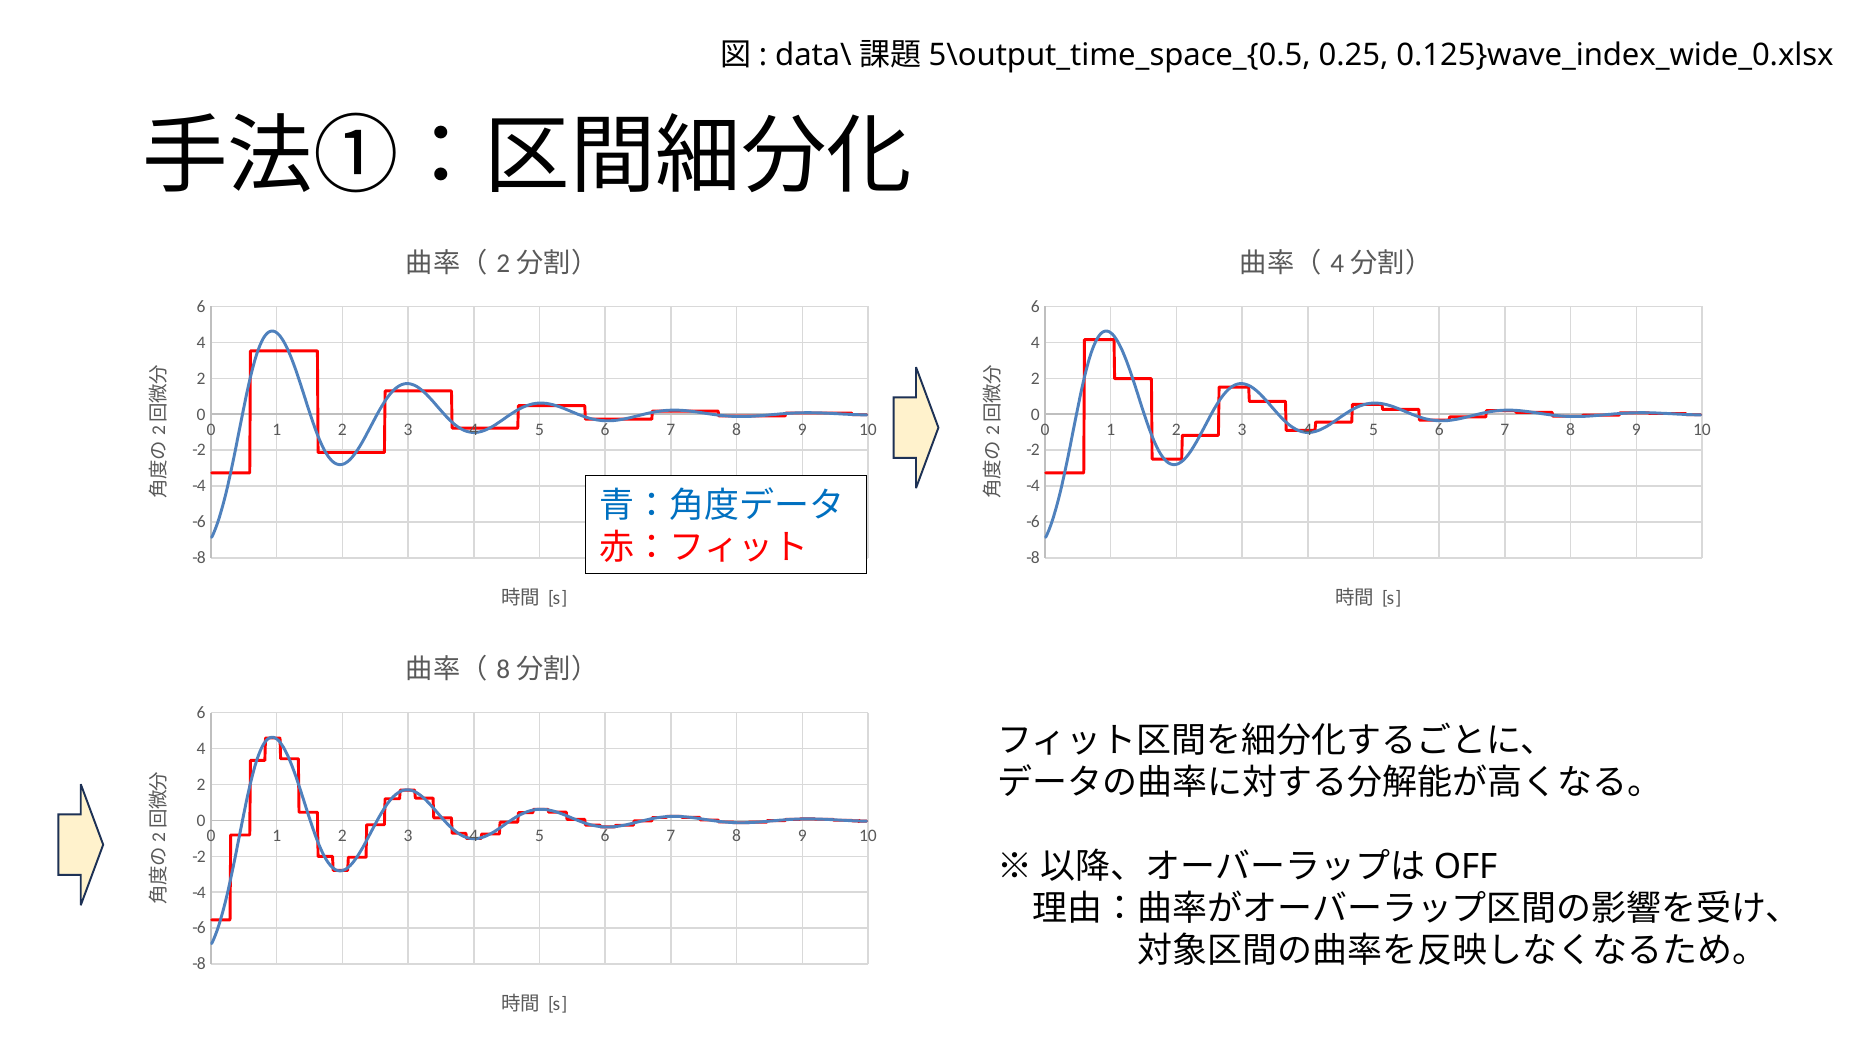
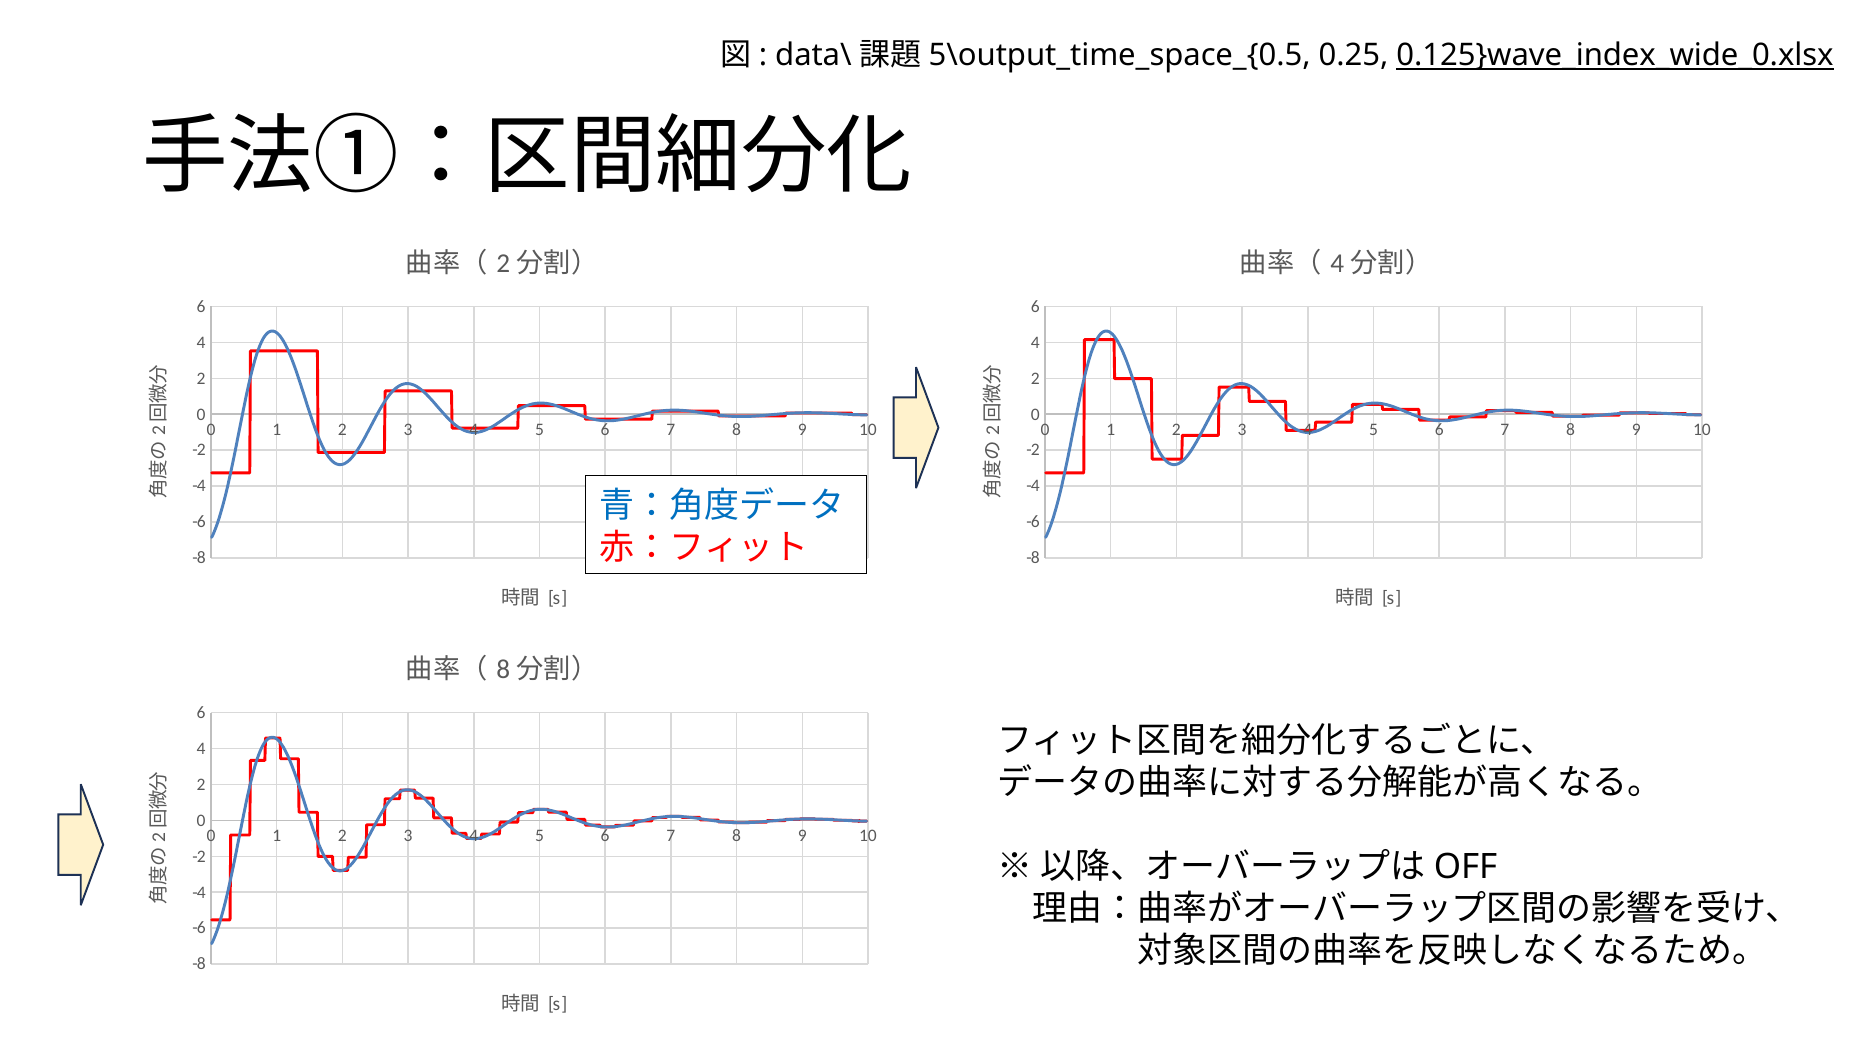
0.125}wave_index_wide_0.xlsx underline: none -> present
